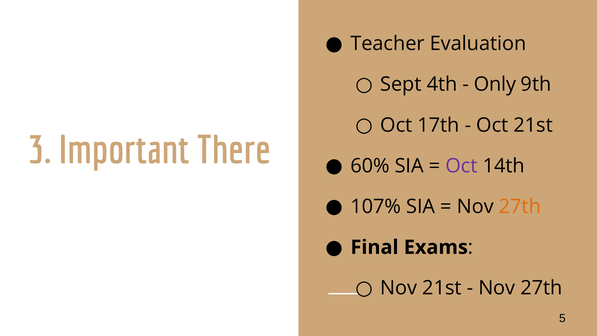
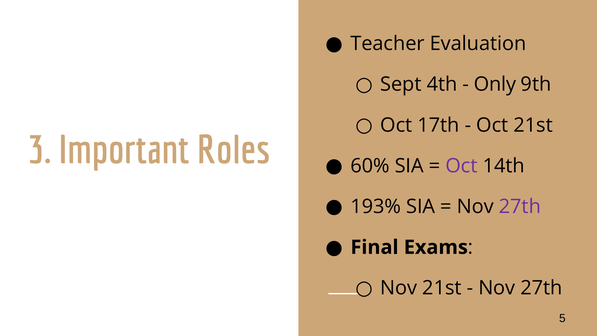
There: There -> Roles
107%: 107% -> 193%
27th at (520, 206) colour: orange -> purple
